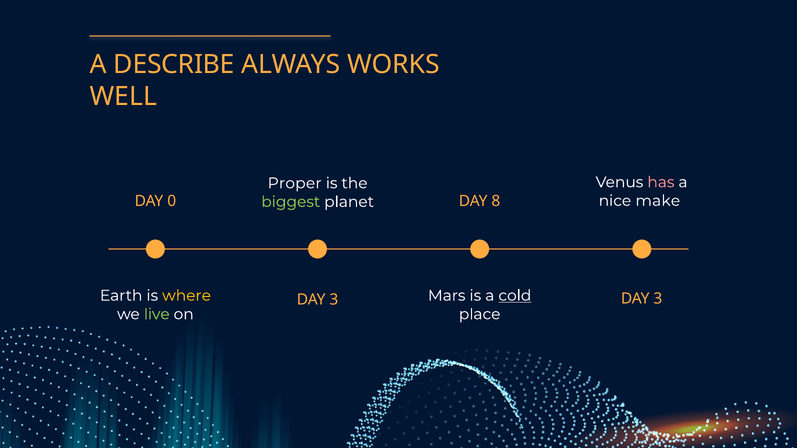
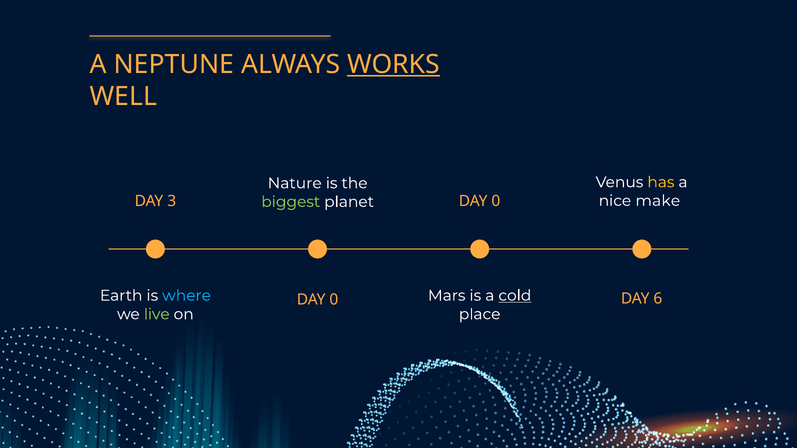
DESCRIBE: DESCRIBE -> NEPTUNE
WORKS underline: none -> present
has colour: pink -> yellow
Proper: Proper -> Nature
0: 0 -> 3
8 at (496, 201): 8 -> 0
where colour: yellow -> light blue
3 at (658, 299): 3 -> 6
3 at (334, 300): 3 -> 0
